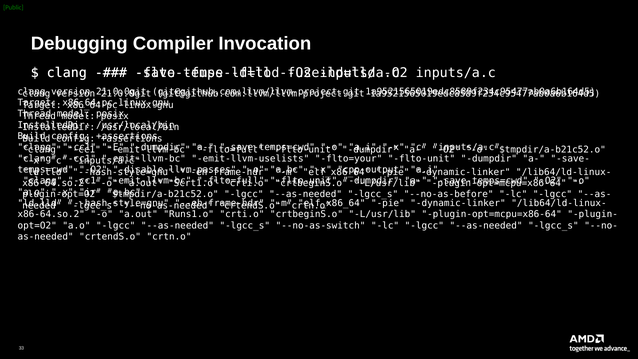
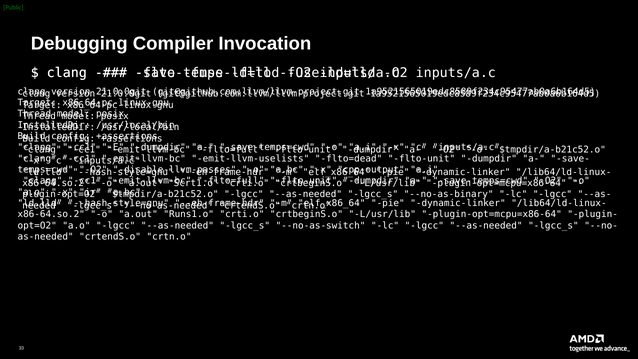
flto=your: flto=your -> flto=dead
--no-as-before: --no-as-before -> --no-as-binary
